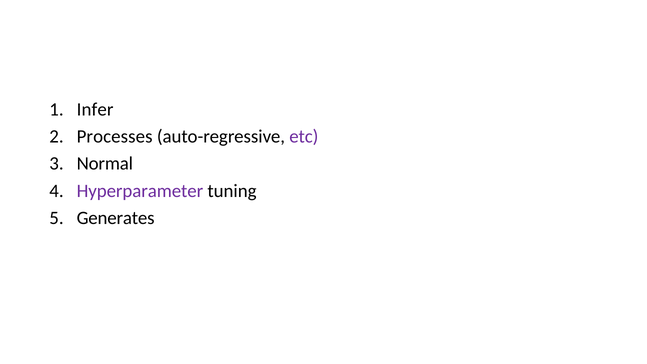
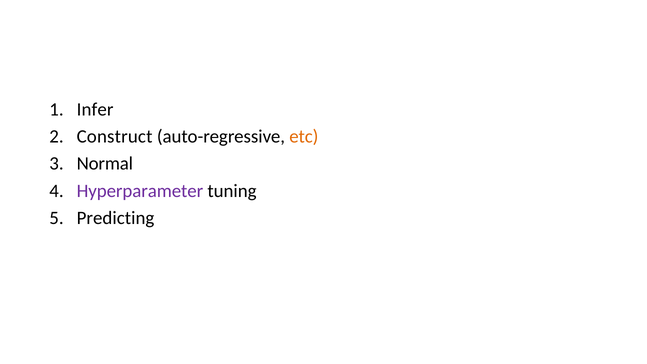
Processes: Processes -> Construct
etc colour: purple -> orange
Generates: Generates -> Predicting
